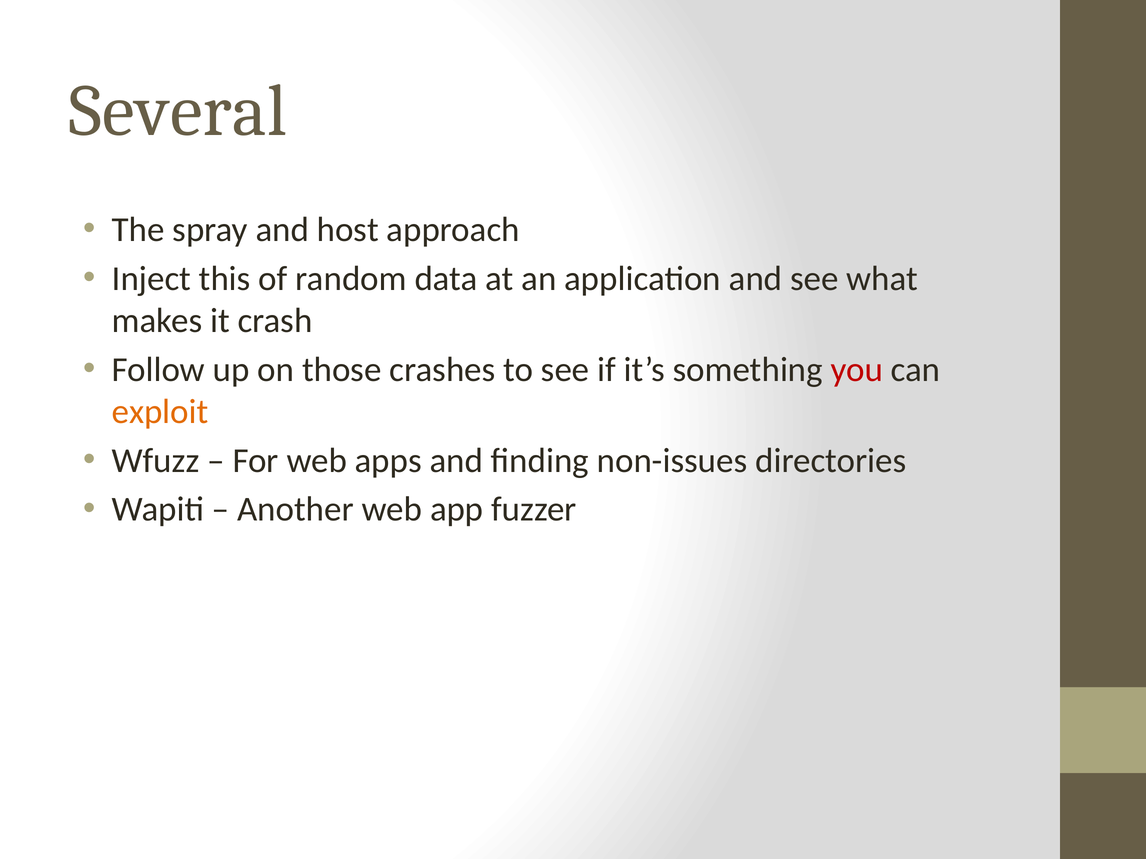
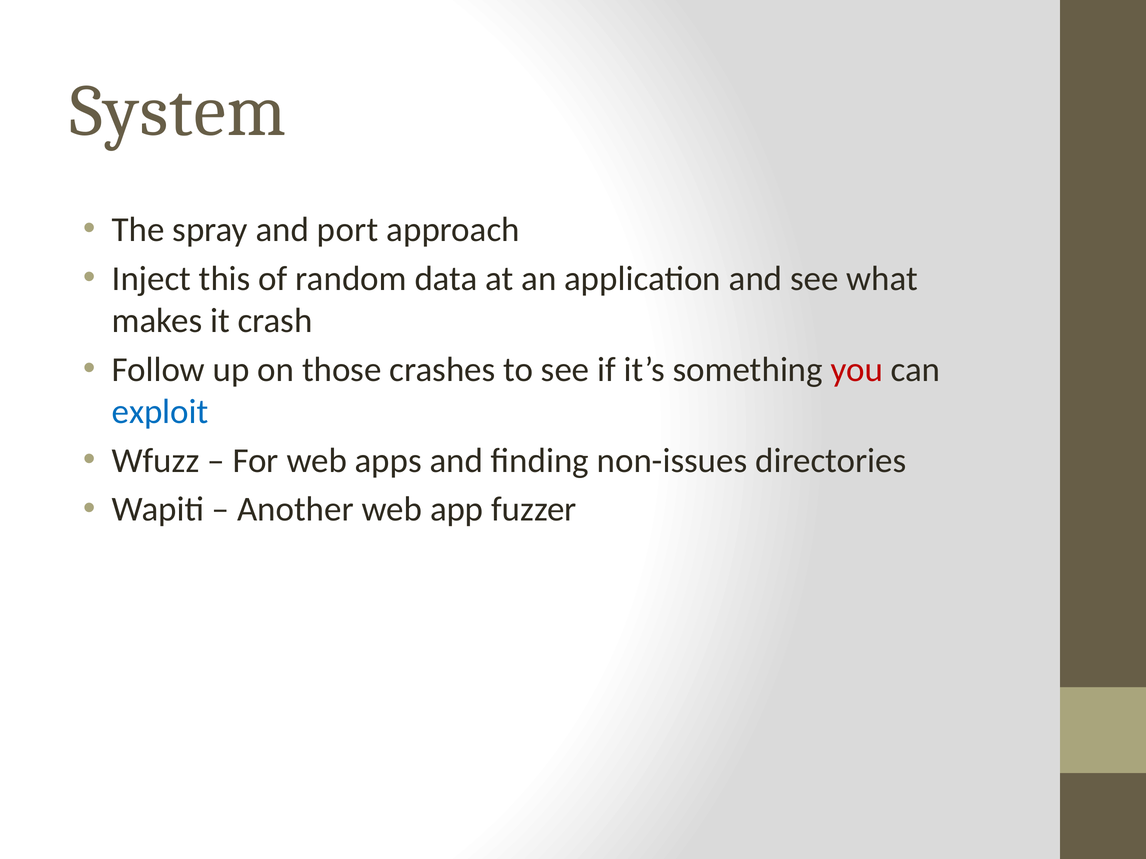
Several: Several -> System
host: host -> port
exploit colour: orange -> blue
